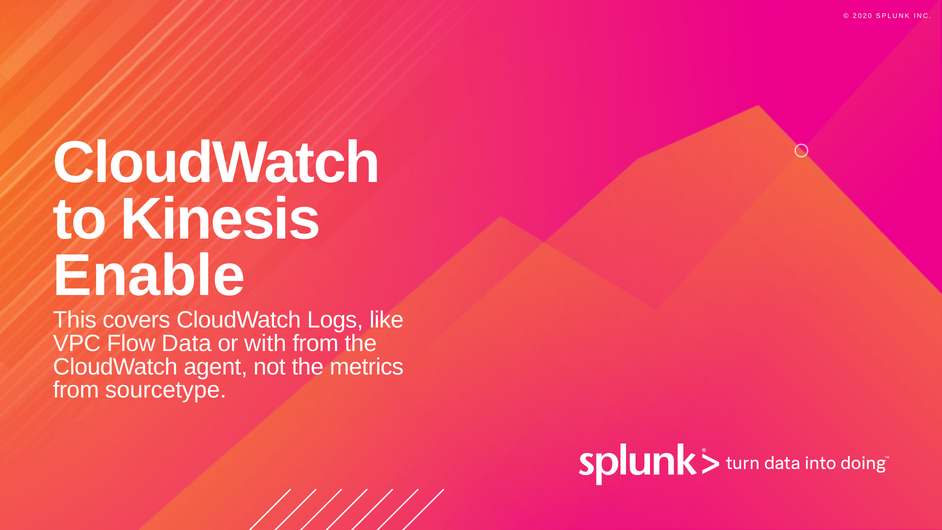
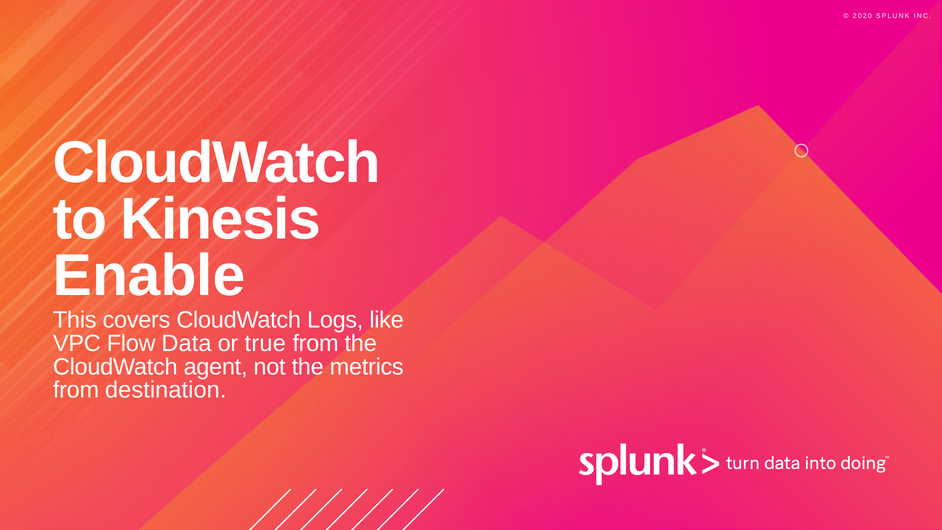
with: with -> true
sourcetype: sourcetype -> destination
